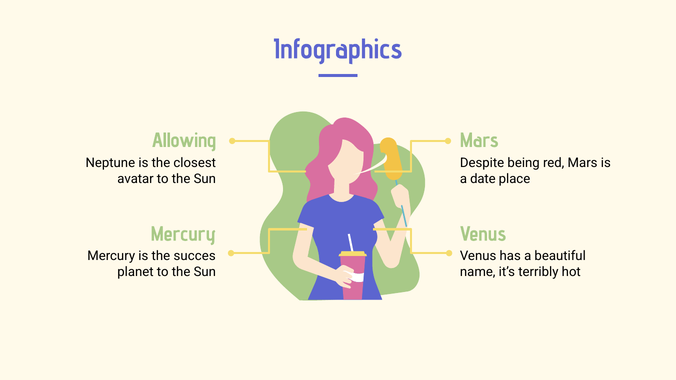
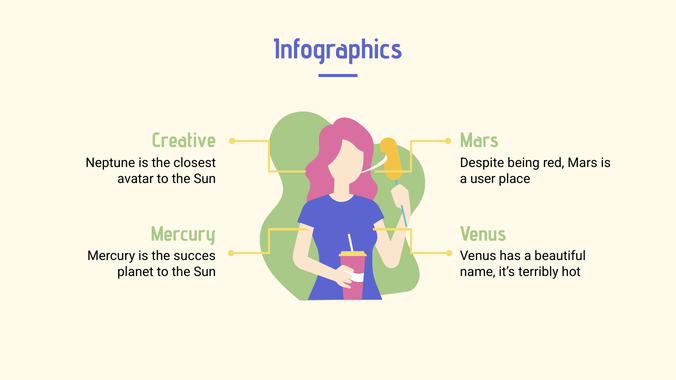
Allowing: Allowing -> Creative
date: date -> user
